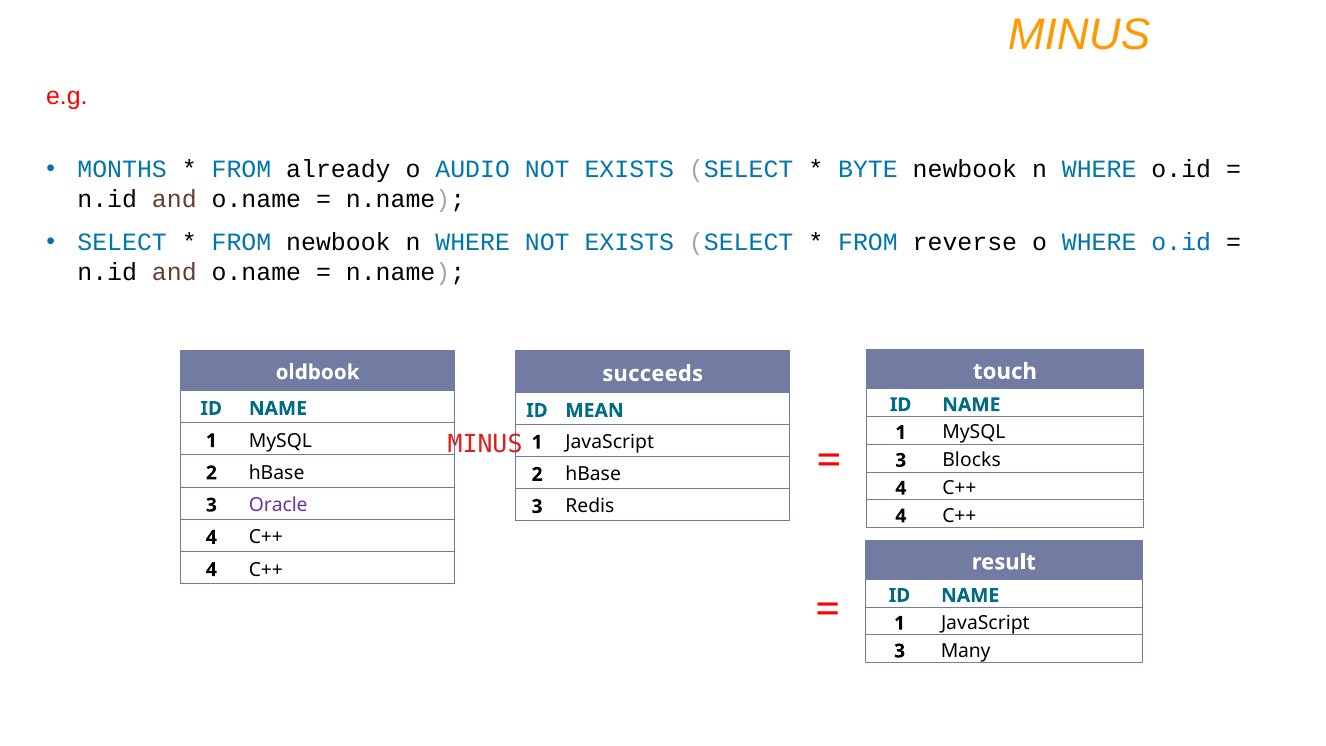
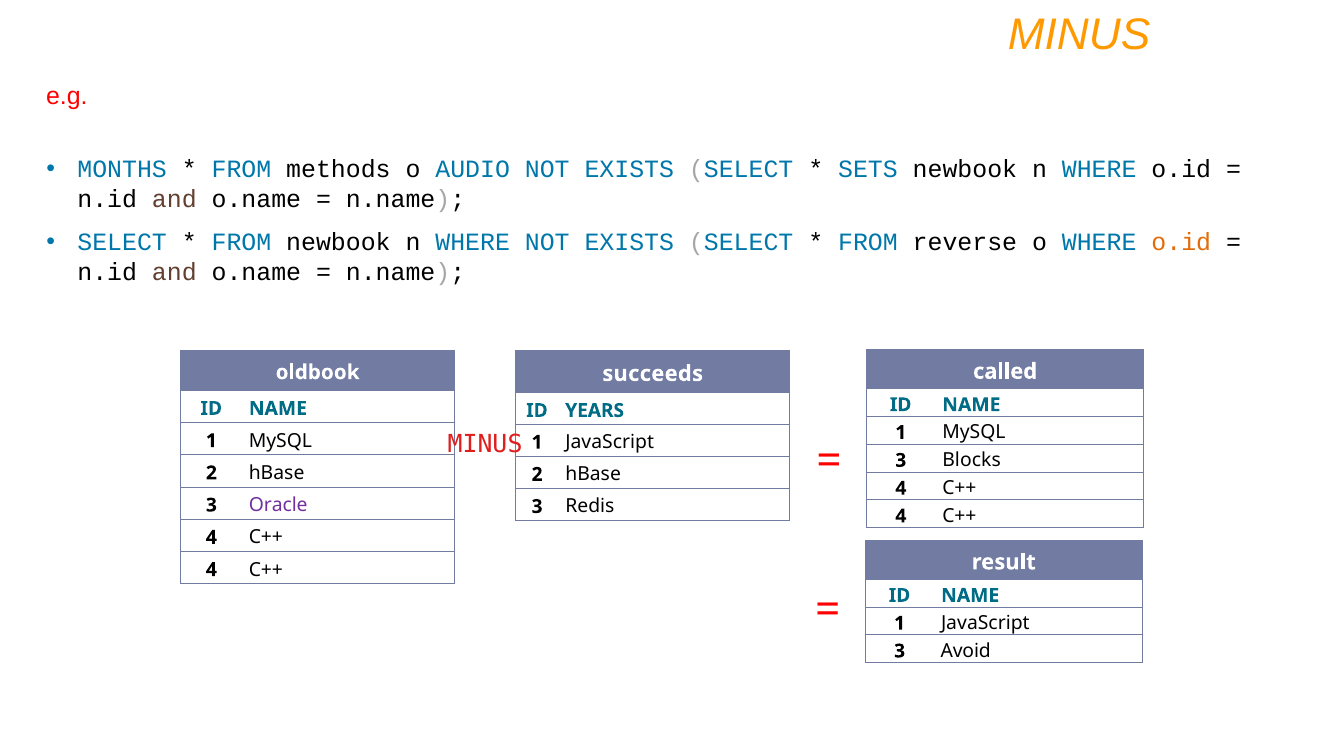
already: already -> methods
BYTE: BYTE -> SETS
o.id at (1181, 242) colour: blue -> orange
touch: touch -> called
MEAN: MEAN -> YEARS
Many: Many -> Avoid
